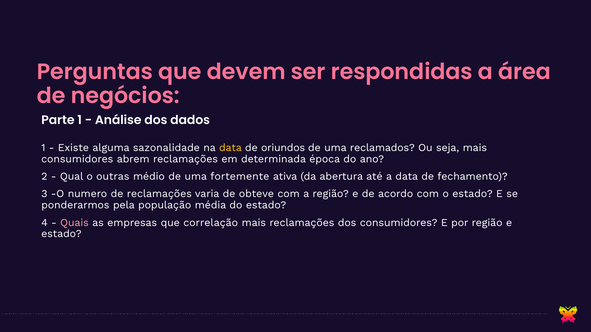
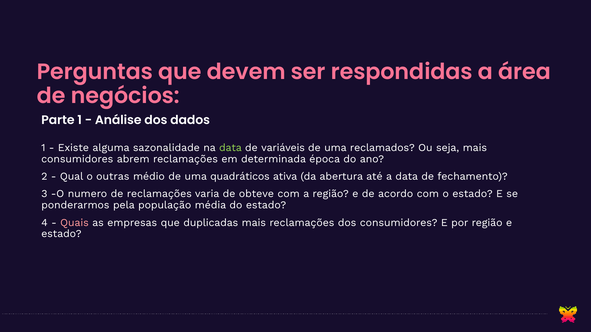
data at (230, 148) colour: yellow -> light green
oriundos: oriundos -> variáveis
fortemente: fortemente -> quadráticos
correlação: correlação -> duplicadas
